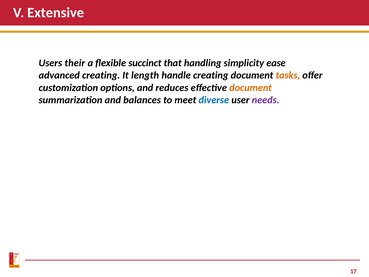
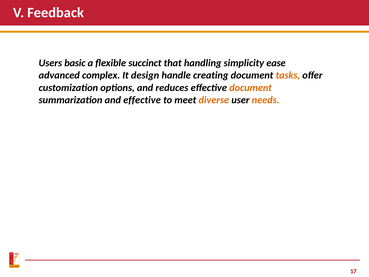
Extensive: Extensive -> Feedback
their: their -> basic
advanced creating: creating -> complex
length: length -> design
and balances: balances -> effective
diverse colour: blue -> orange
needs colour: purple -> orange
